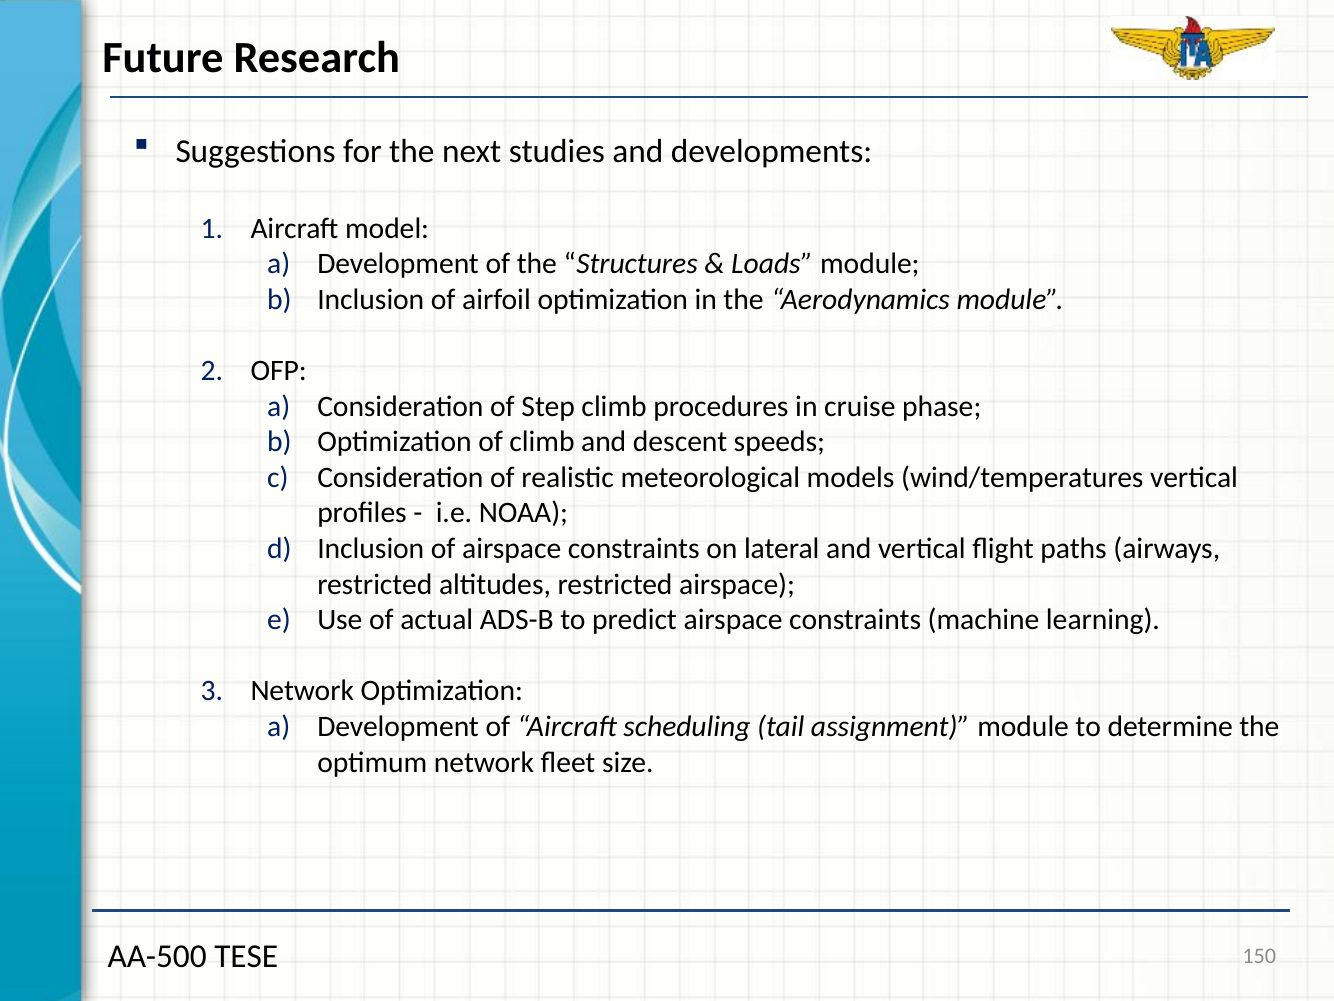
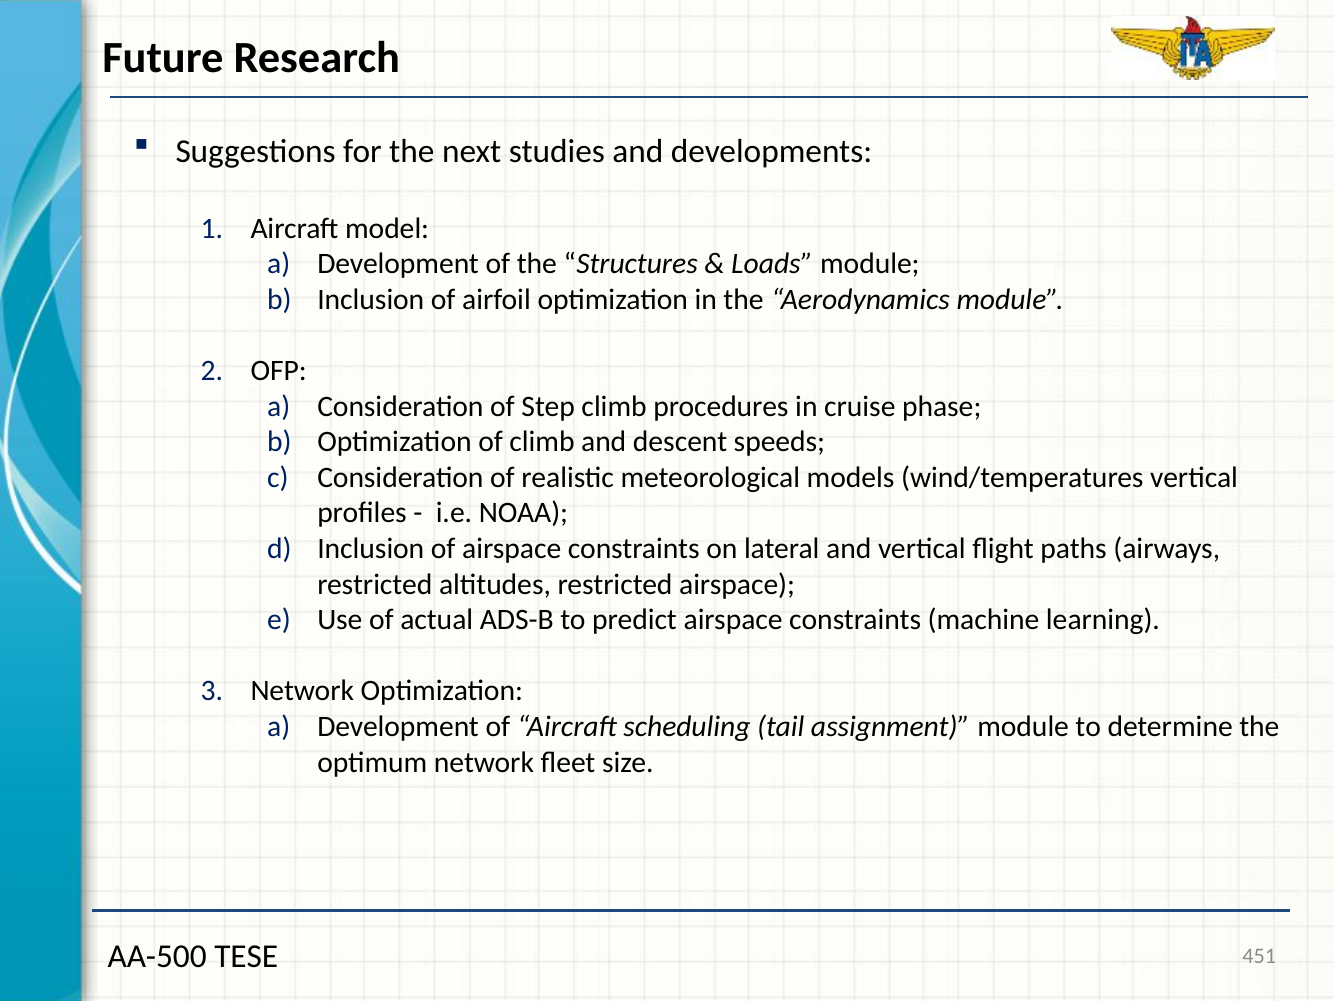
150: 150 -> 451
